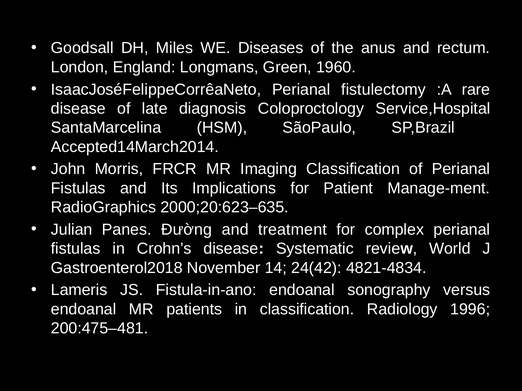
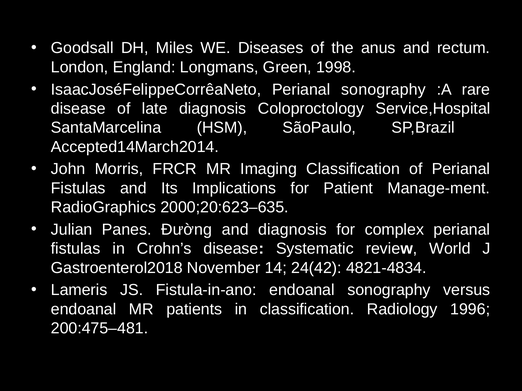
1960: 1960 -> 1998
Perianal fistulectomy: fistulectomy -> sonography
and treatment: treatment -> diagnosis
